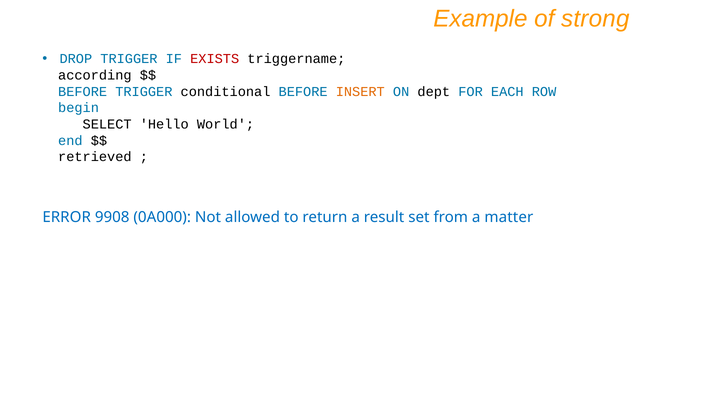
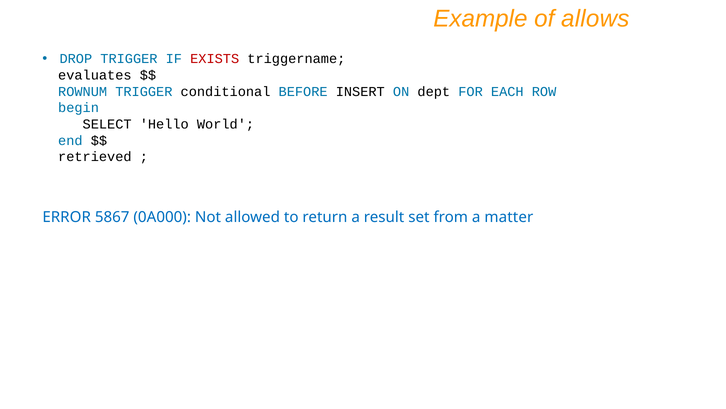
strong: strong -> allows
according: according -> evaluates
BEFORE at (83, 91): BEFORE -> ROWNUM
INSERT colour: orange -> black
9908: 9908 -> 5867
